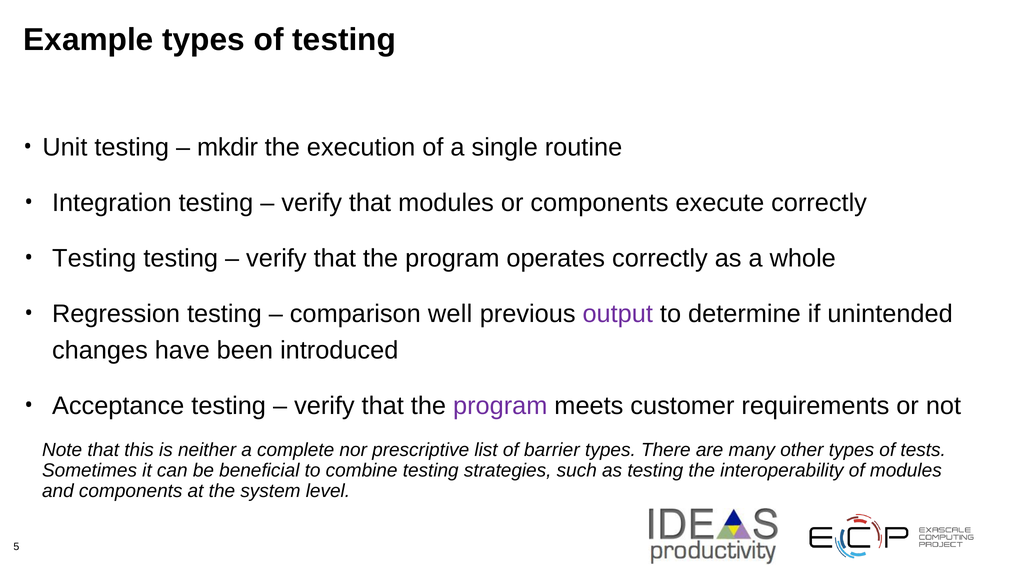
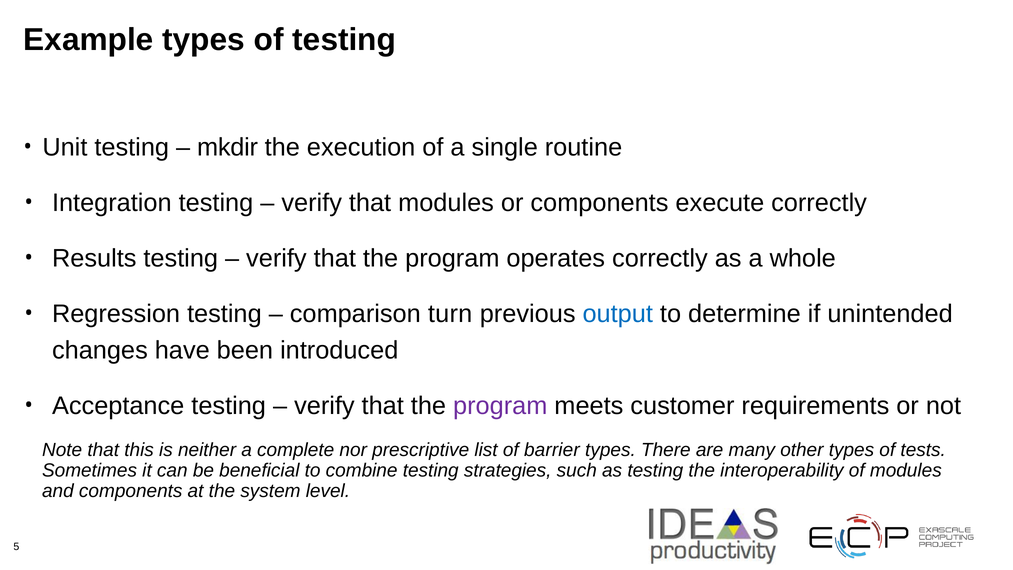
Testing at (94, 258): Testing -> Results
well: well -> turn
output colour: purple -> blue
